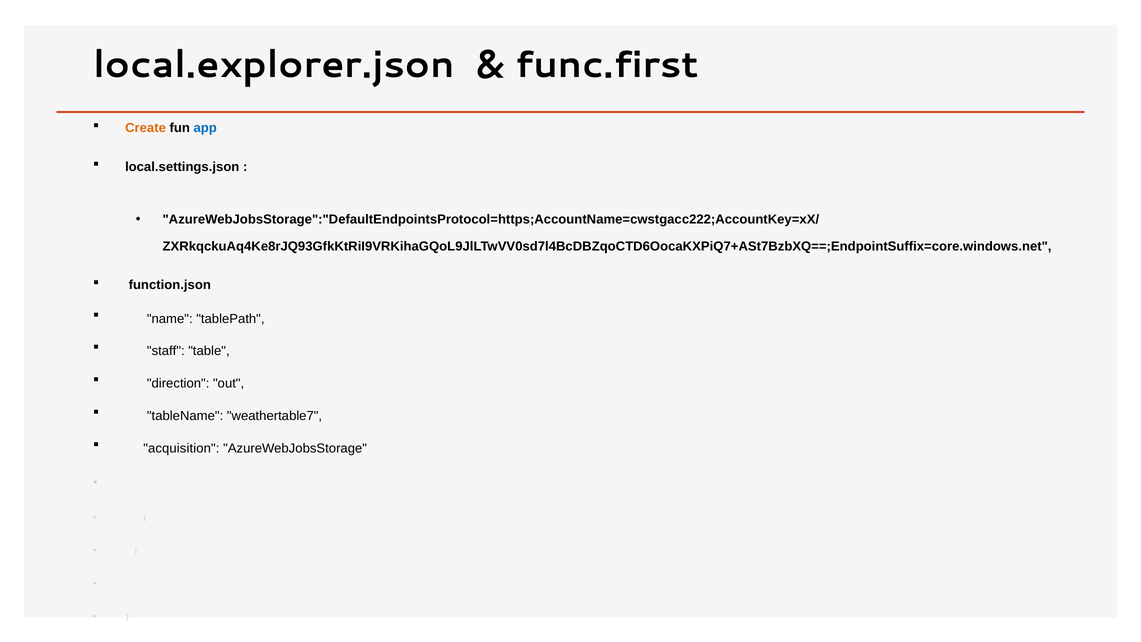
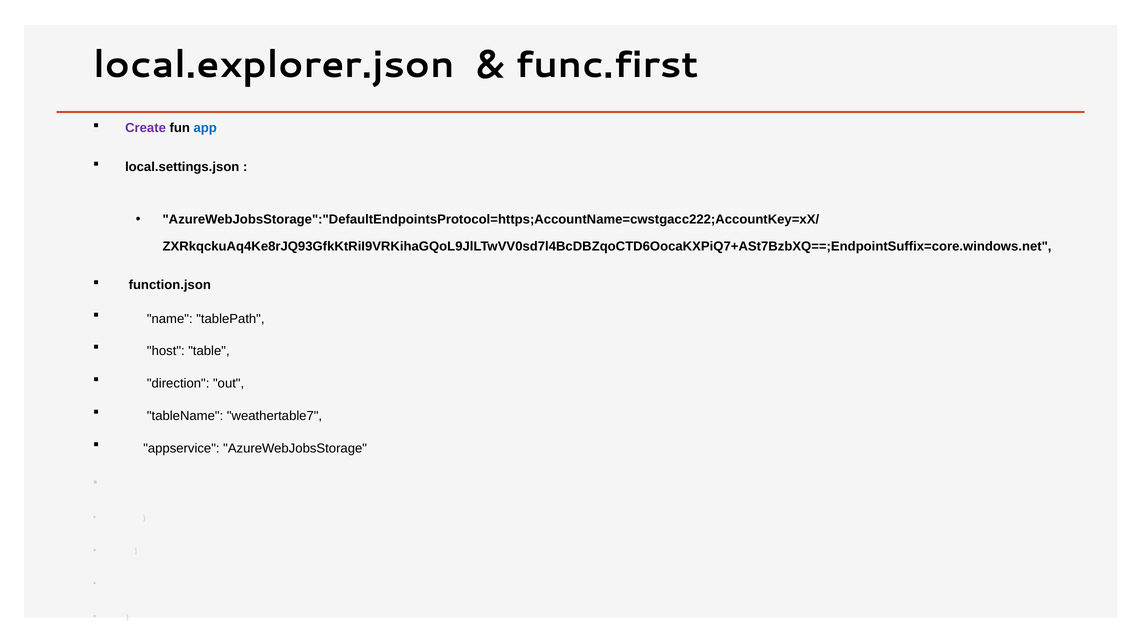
Create colour: orange -> purple
staff: staff -> host
acquisition: acquisition -> appservice
